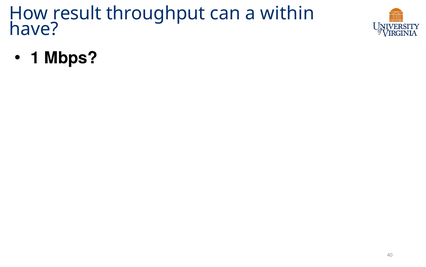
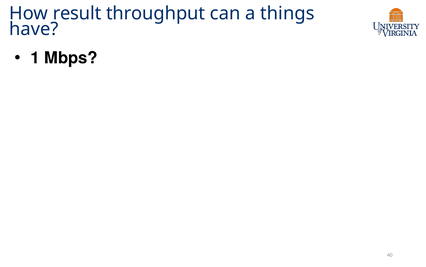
within: within -> things
